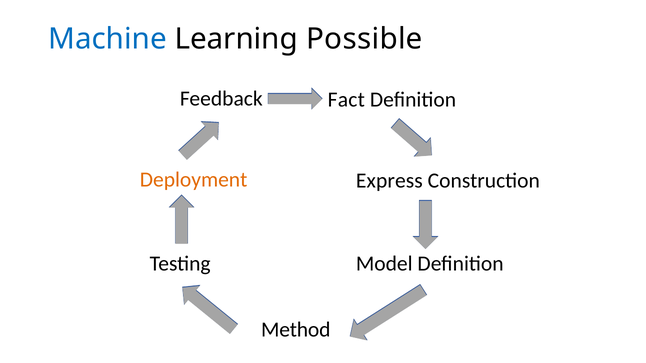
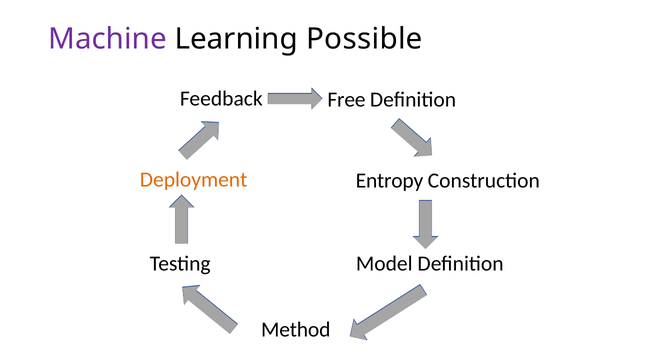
Machine colour: blue -> purple
Fact: Fact -> Free
Express: Express -> Entropy
